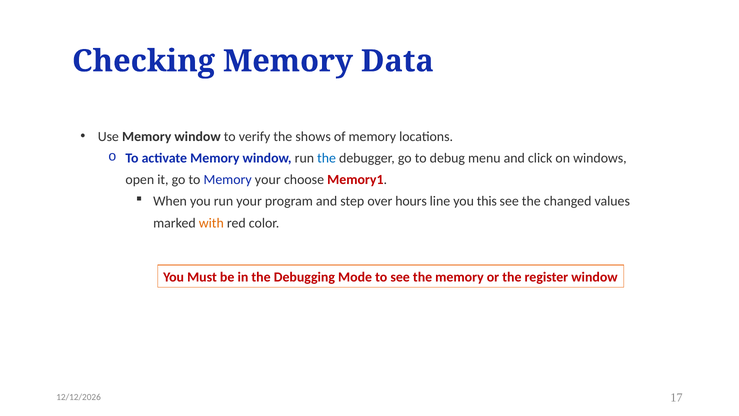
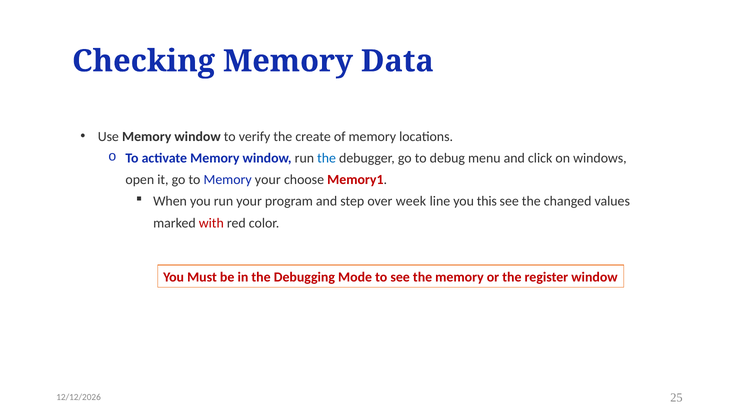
shows: shows -> create
hours: hours -> week
with colour: orange -> red
17: 17 -> 25
